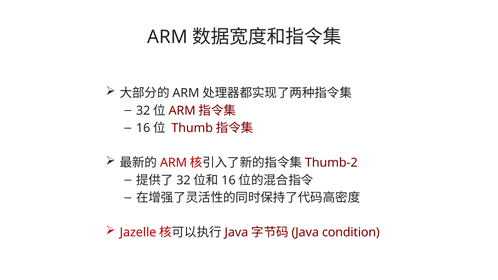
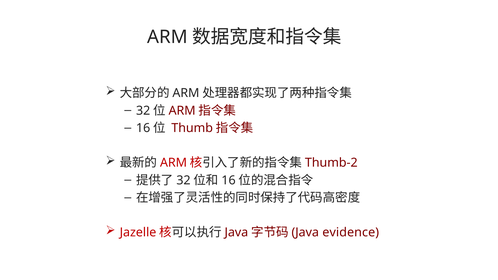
condition: condition -> evidence
